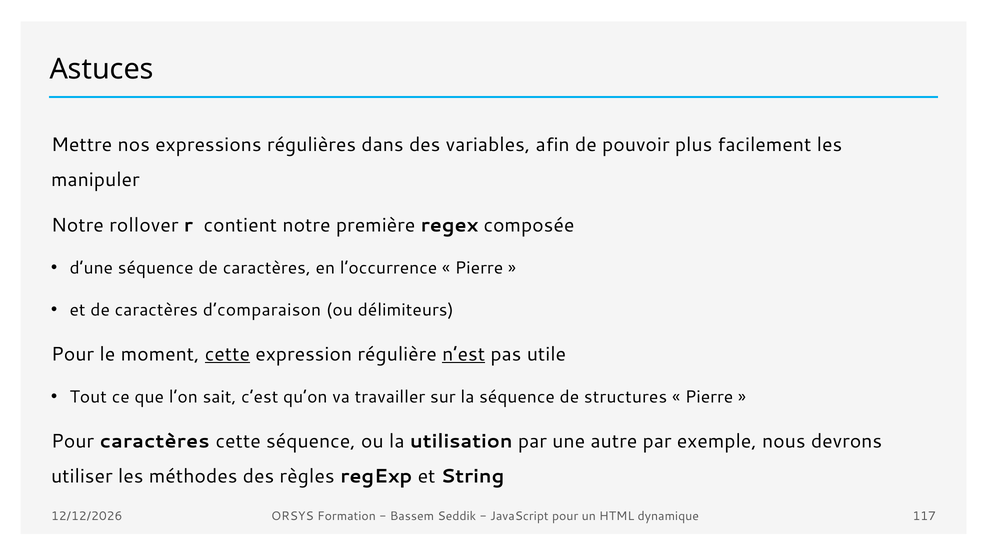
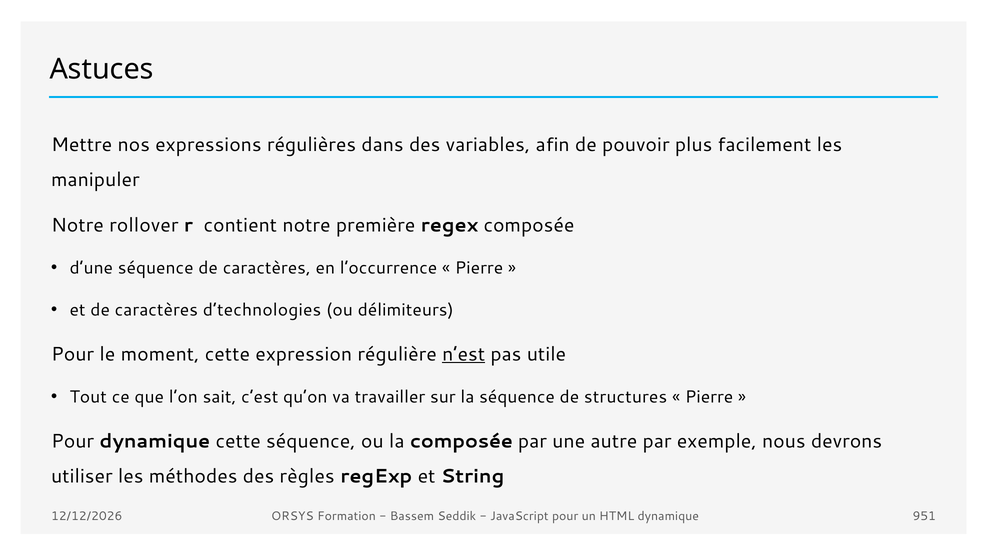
d’comparaison: d’comparaison -> d’technologies
cette at (227, 354) underline: present -> none
Pour caractères: caractères -> dynamique
la utilisation: utilisation -> composée
117: 117 -> 951
